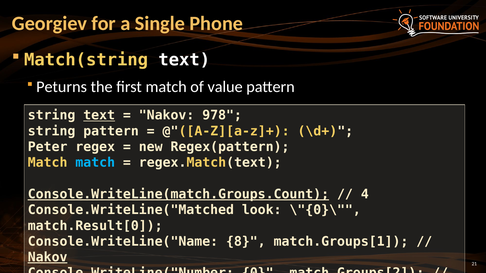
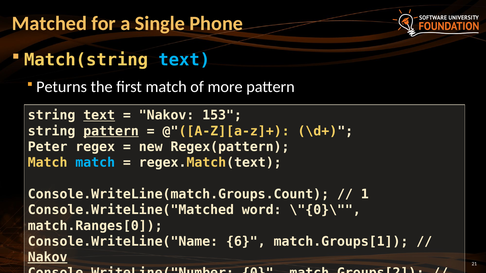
Georgiev: Georgiev -> Matched
text at (184, 60) colour: white -> light blue
value: value -> more
978: 978 -> 153
pattern at (111, 131) underline: none -> present
Console.WriteLine(match.Groups.Count underline: present -> none
4: 4 -> 1
look: look -> word
match.Result[0: match.Result[0 -> match.Ranges[0
8: 8 -> 6
